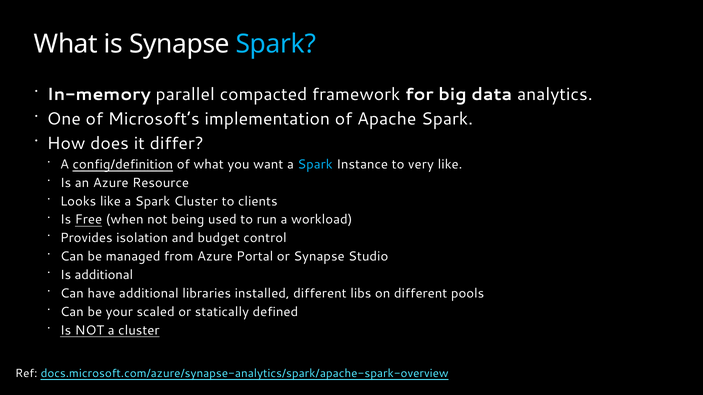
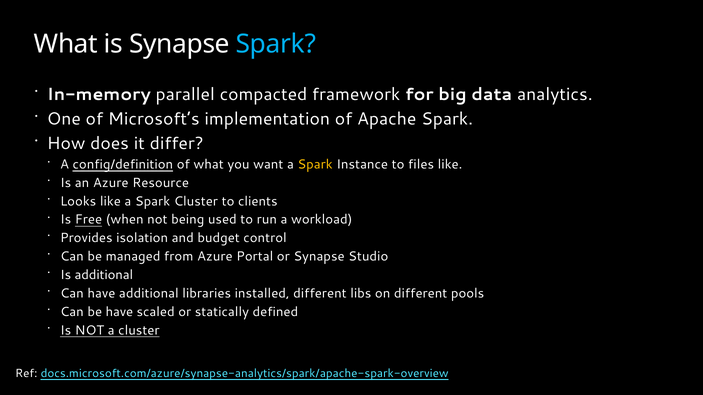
Spark at (315, 164) colour: light blue -> yellow
very: very -> files
be your: your -> have
